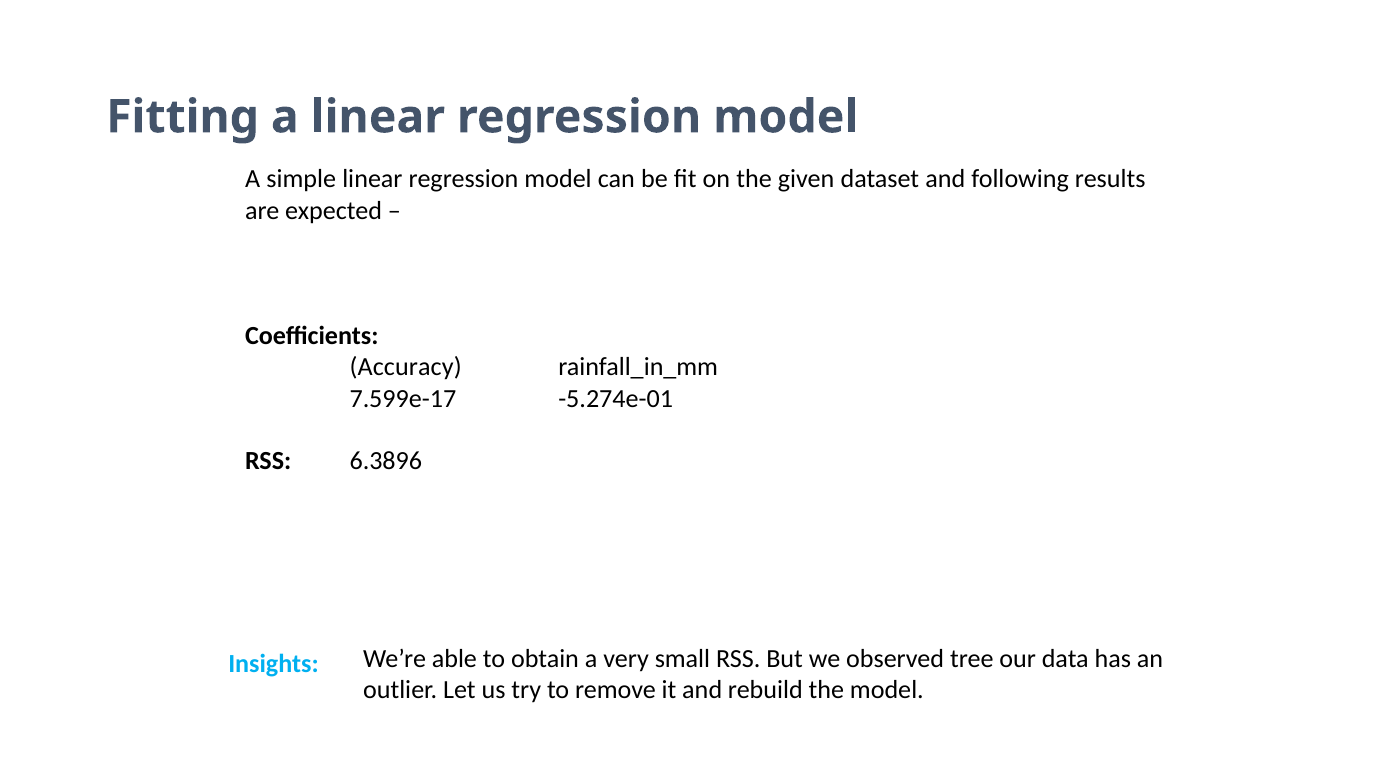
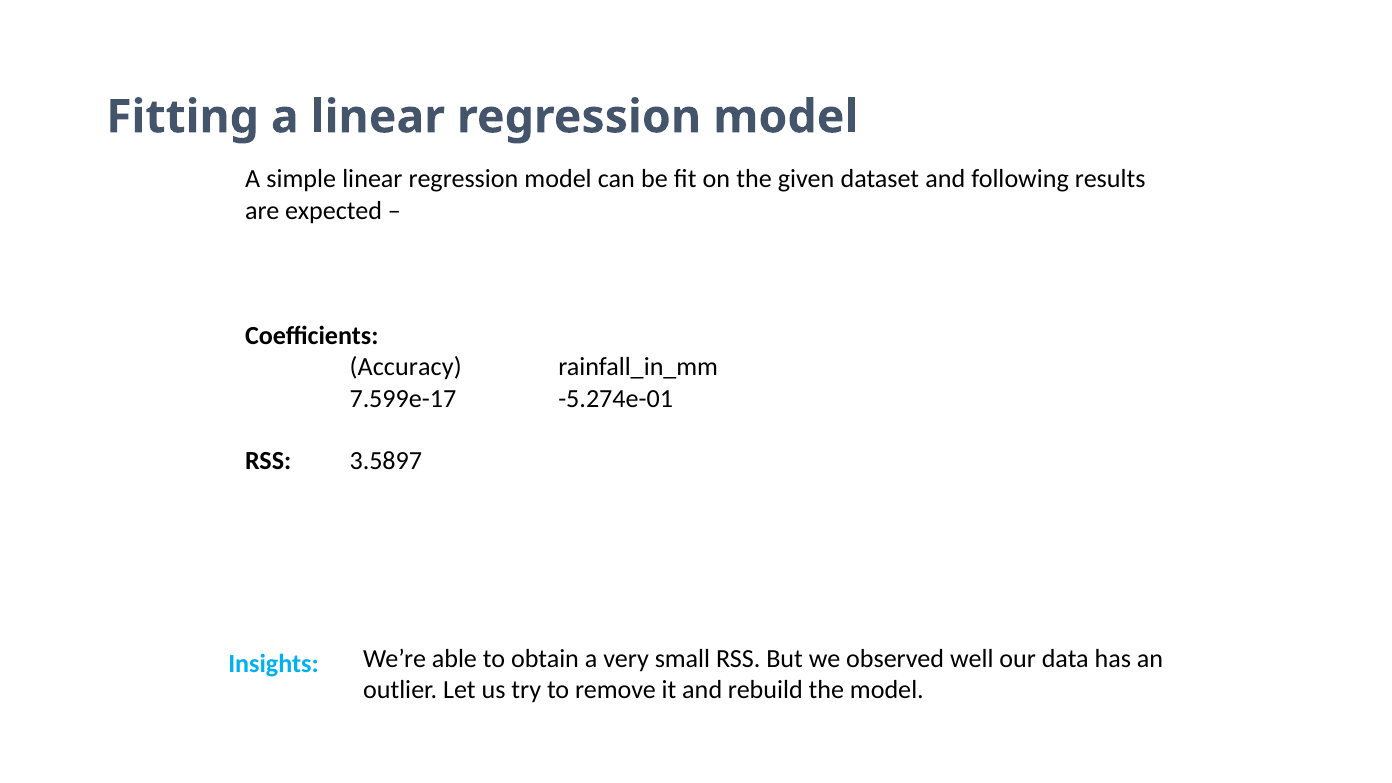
6.3896: 6.3896 -> 3.5897
tree: tree -> well
